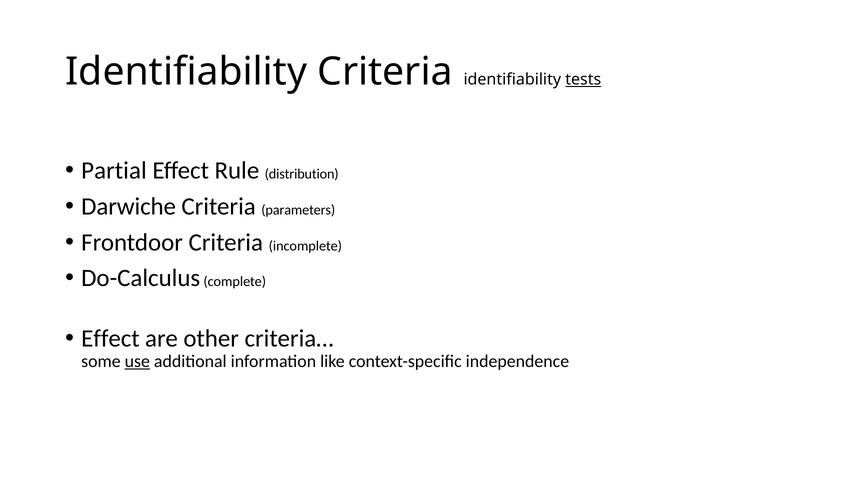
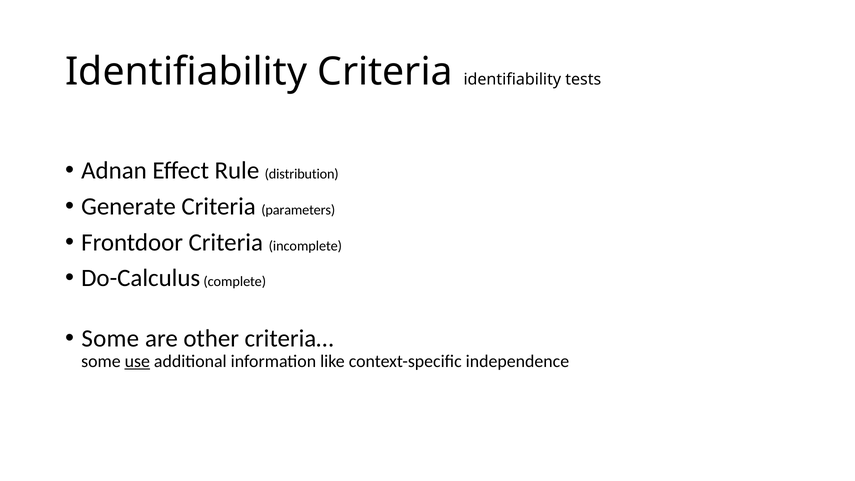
tests underline: present -> none
Partial: Partial -> Adnan
Darwiche: Darwiche -> Generate
Effect at (110, 338): Effect -> Some
